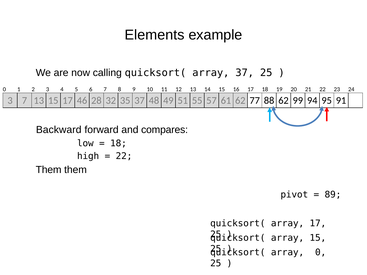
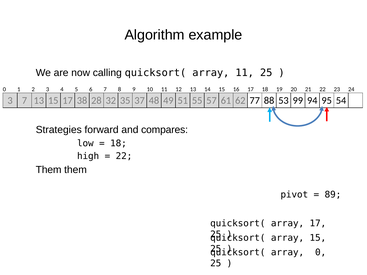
Elements: Elements -> Algorithm
array 37: 37 -> 11
46: 46 -> 38
88 62: 62 -> 53
91: 91 -> 54
Backward: Backward -> Strategies
